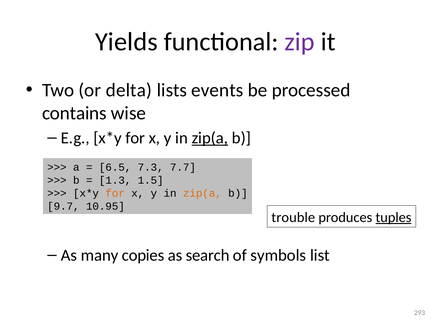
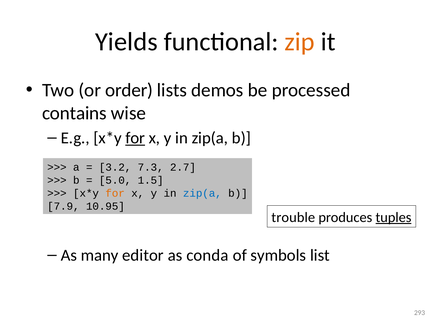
zip colour: purple -> orange
delta: delta -> order
events: events -> demos
for at (135, 138) underline: none -> present
zip(a at (210, 138) underline: present -> none
6.5: 6.5 -> 3.2
7.7: 7.7 -> 2.7
1.3: 1.3 -> 5.0
zip(a at (202, 193) colour: orange -> blue
9.7: 9.7 -> 7.9
copies: copies -> editor
search: search -> conda
